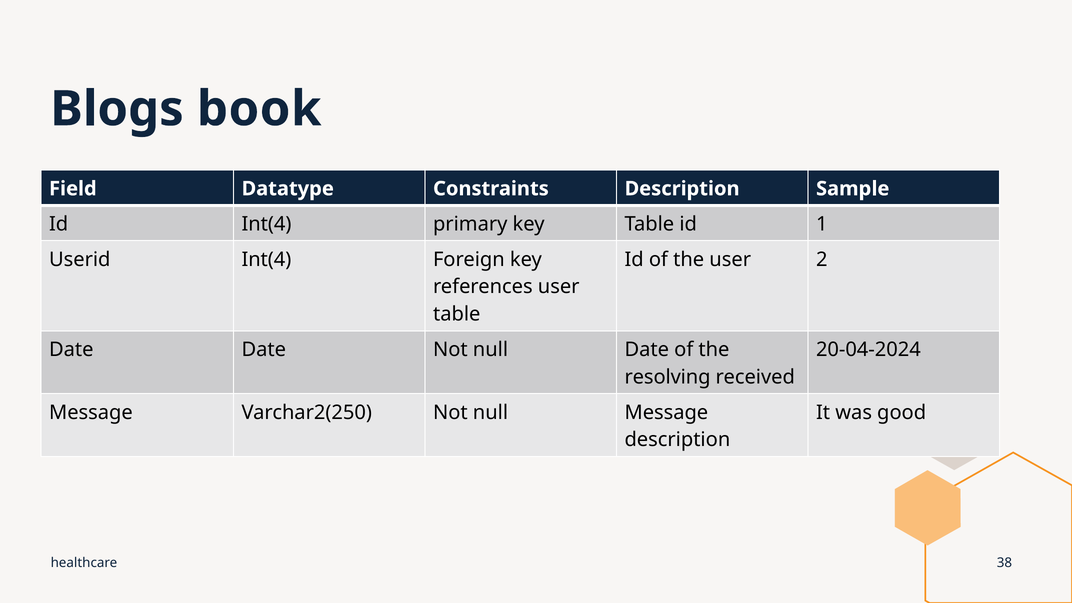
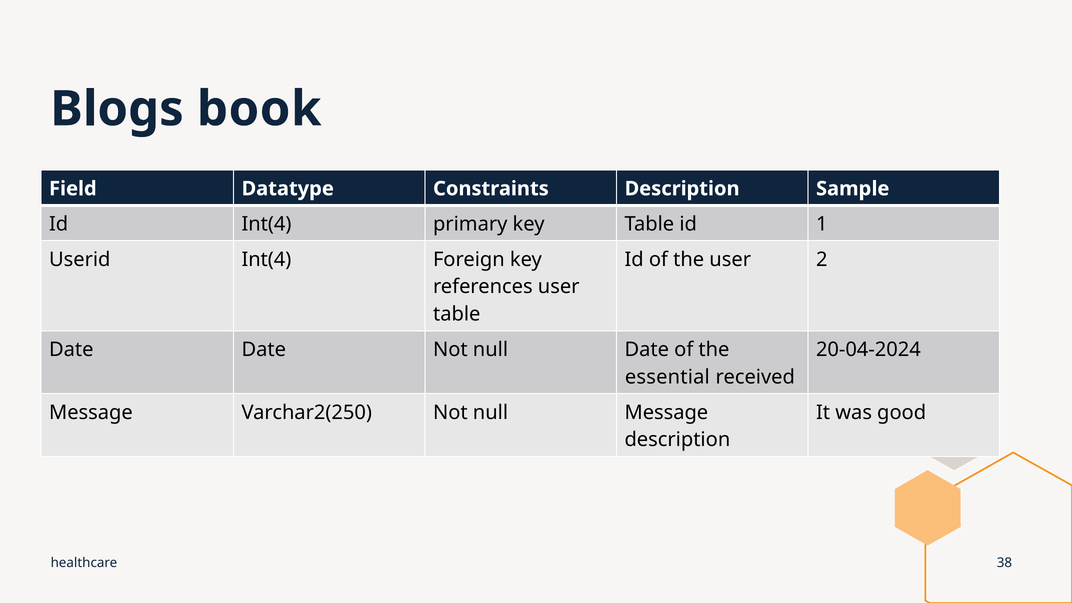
resolving: resolving -> essential
